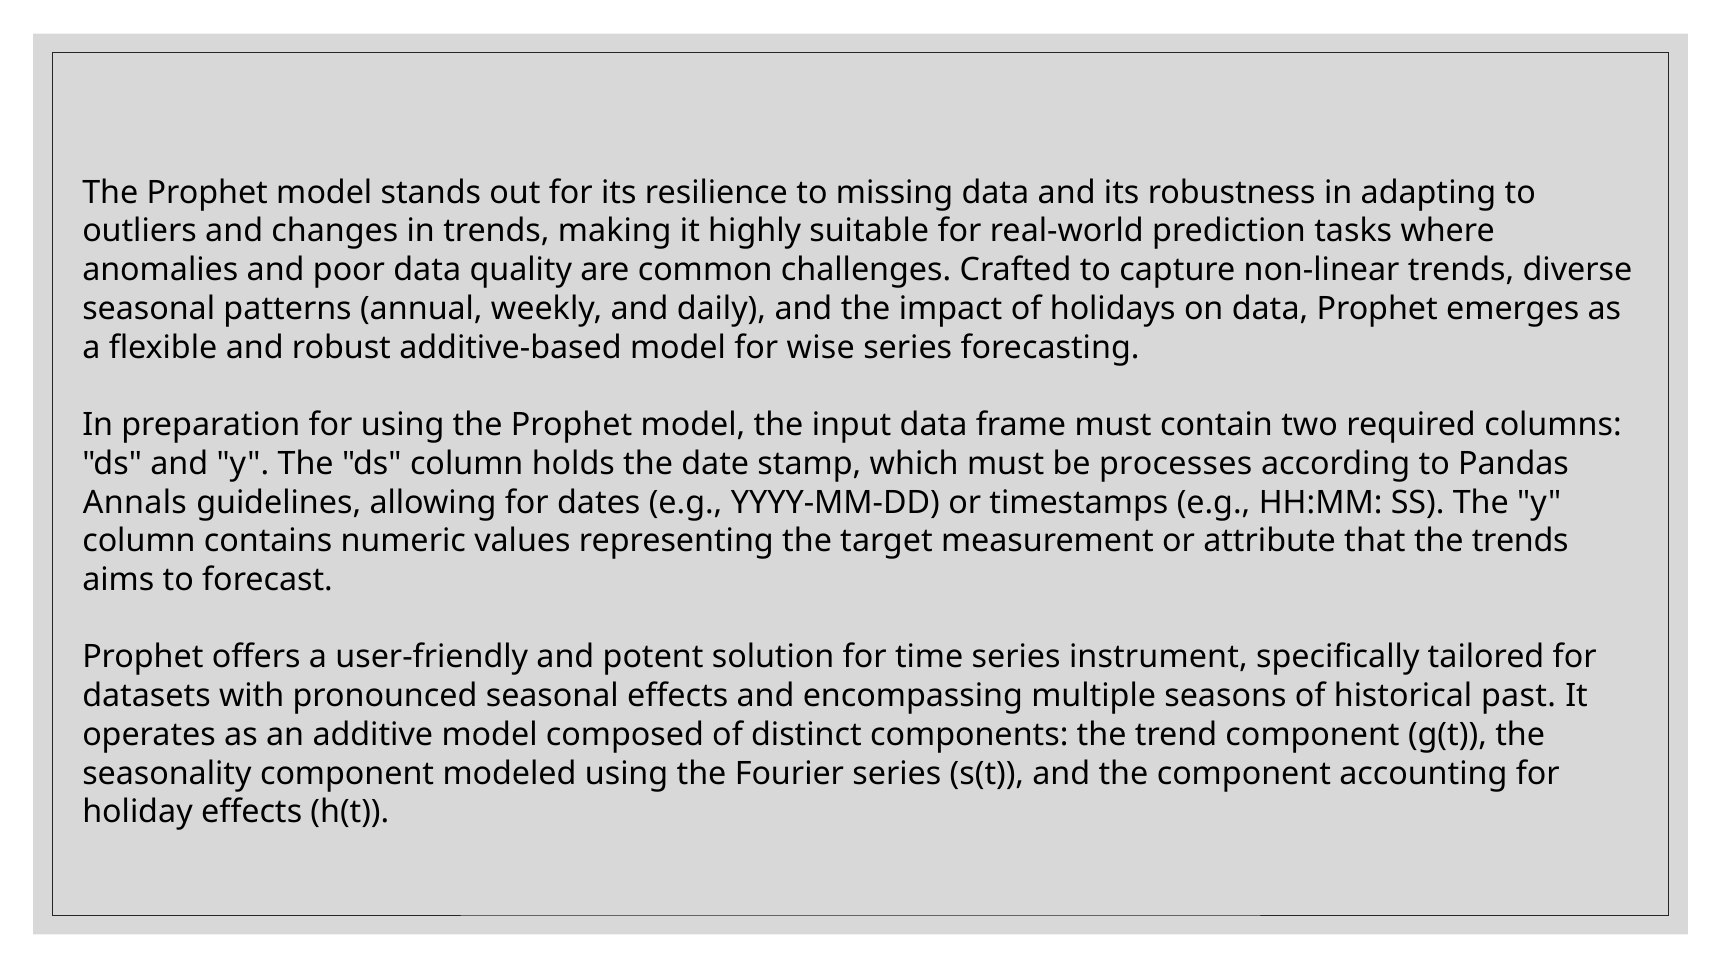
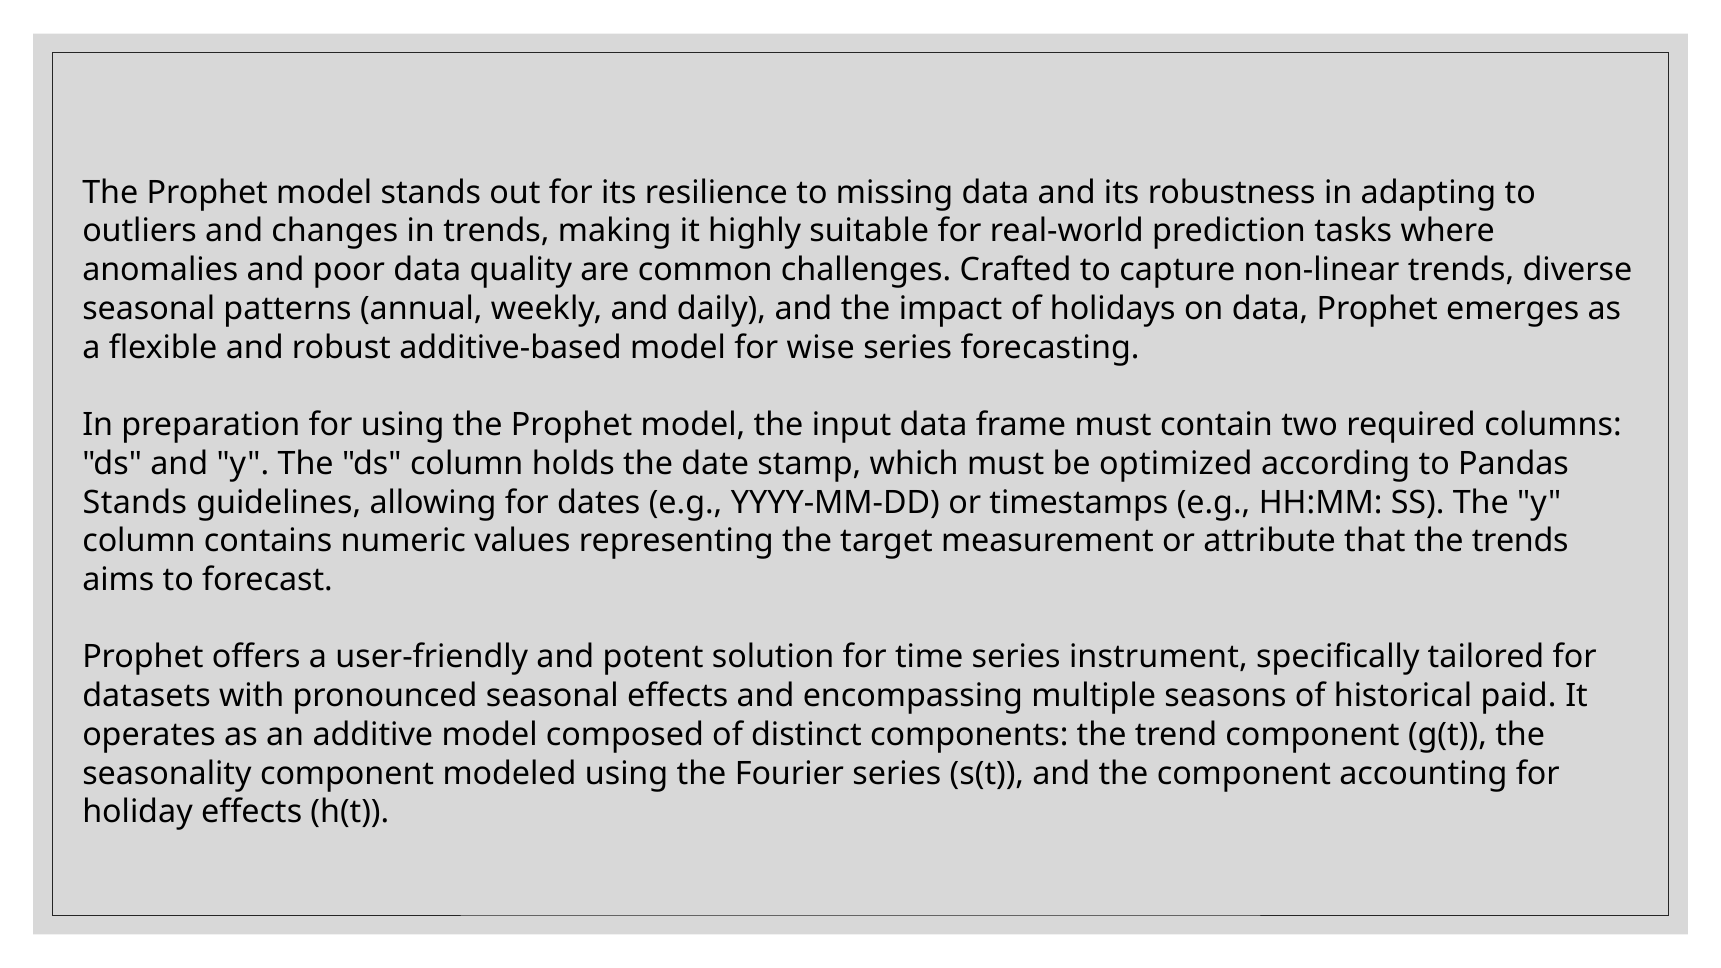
processes: processes -> optimized
Annals at (135, 502): Annals -> Stands
past: past -> paid
